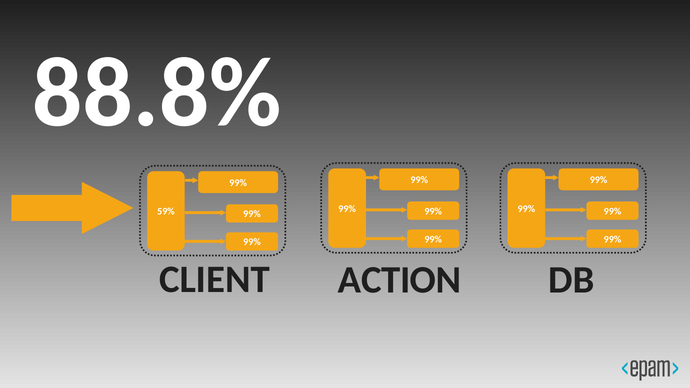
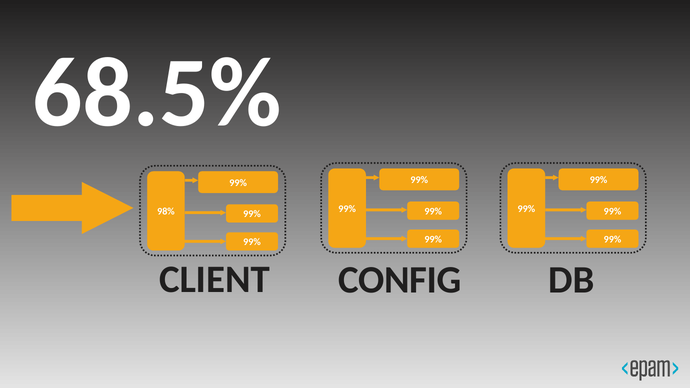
88.8%: 88.8% -> 68.5%
59%: 59% -> 98%
ACTION: ACTION -> CONFIG
